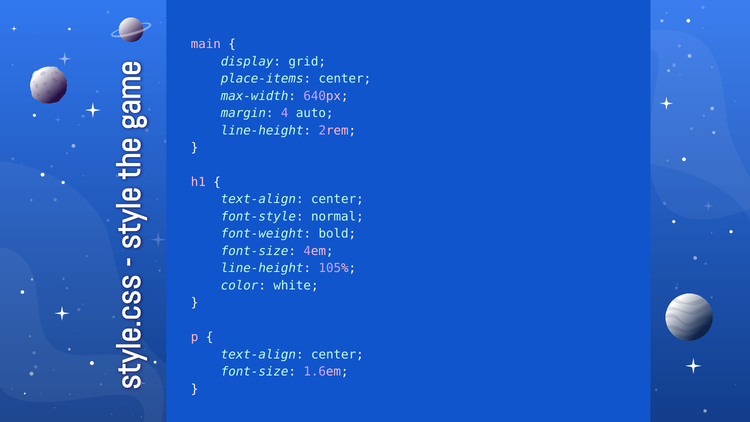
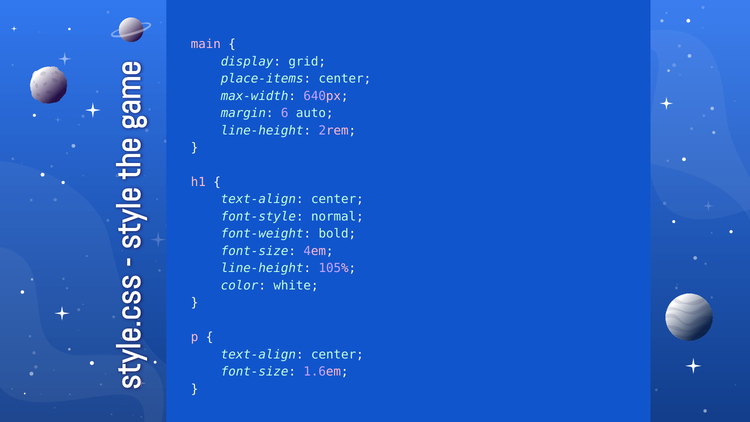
4: 4 -> 6
